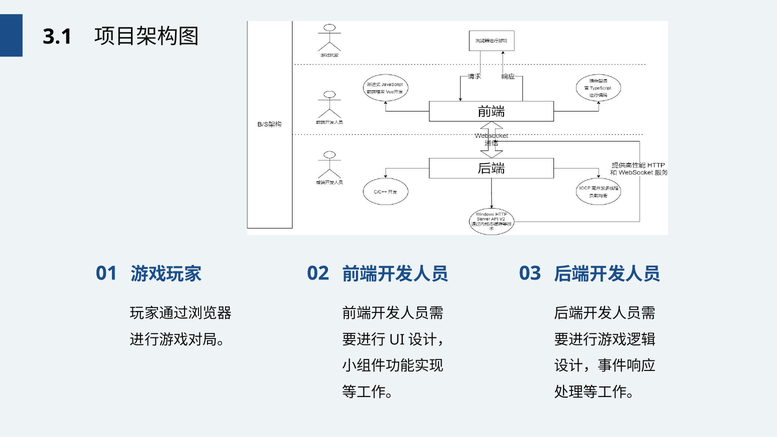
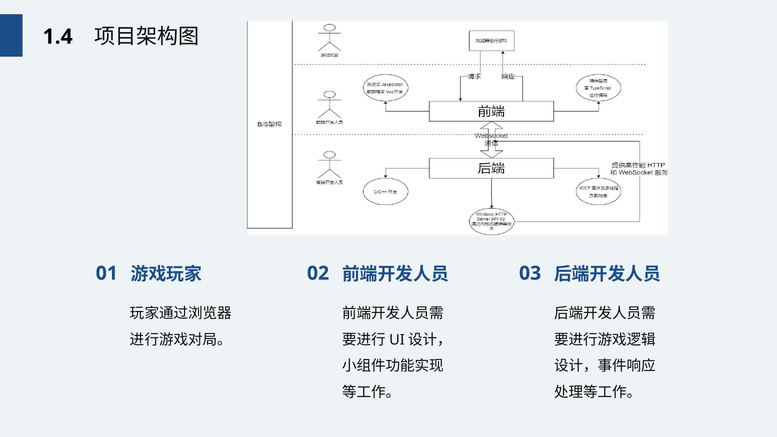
3.1: 3.1 -> 1.4
